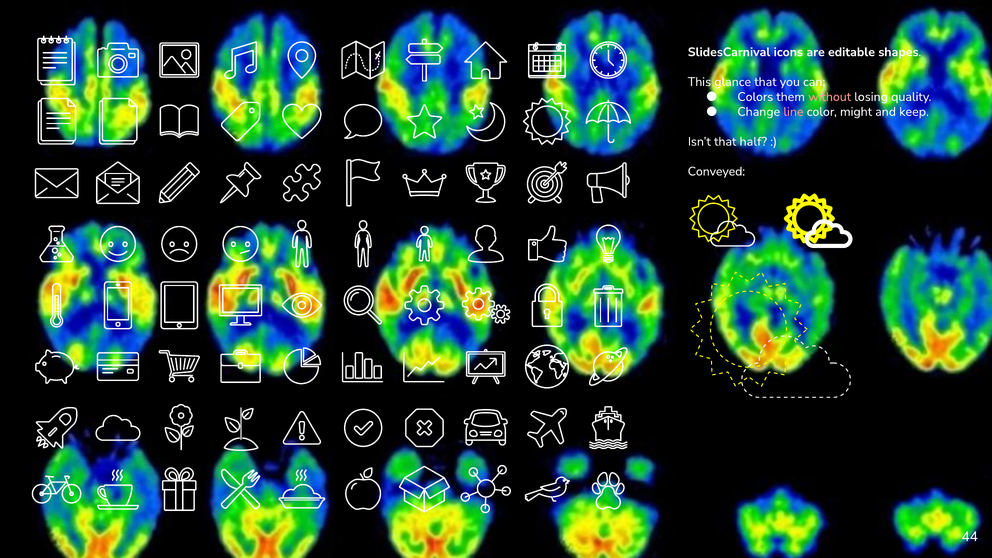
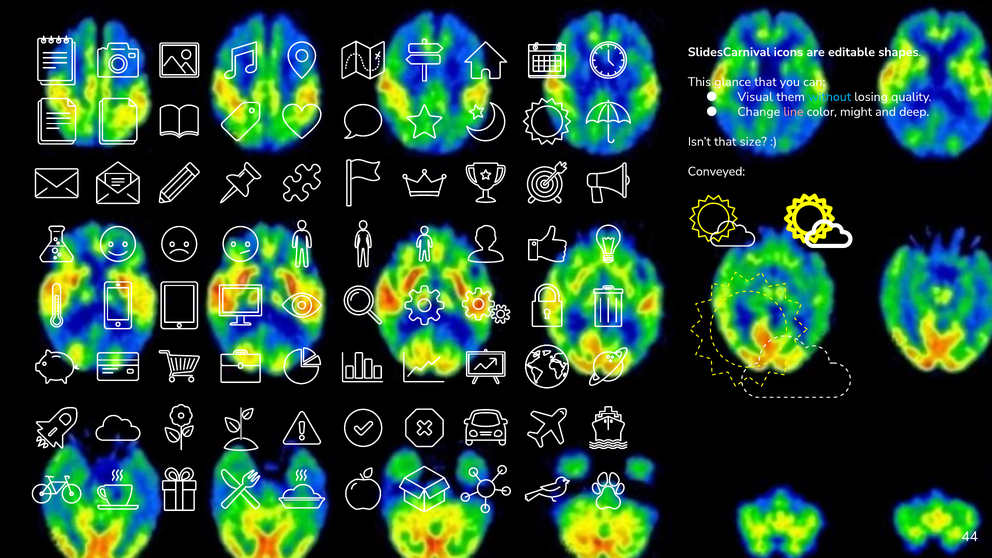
Colors: Colors -> Visual
without colour: pink -> light blue
keep: keep -> deep
half: half -> size
